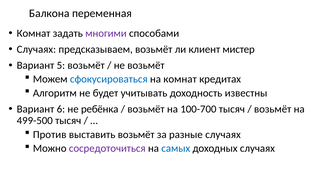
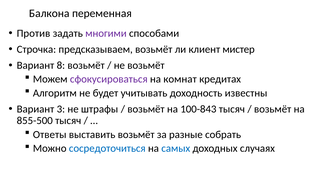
Комнат at (34, 33): Комнат -> Против
Случаях at (36, 49): Случаях -> Строчка
5: 5 -> 8
сфокусироваться colour: blue -> purple
6: 6 -> 3
ребёнка: ребёнка -> штрафы
100-700: 100-700 -> 100-843
499-500: 499-500 -> 855-500
Против: Против -> Ответы
разные случаях: случаях -> собрать
сосредоточиться colour: purple -> blue
